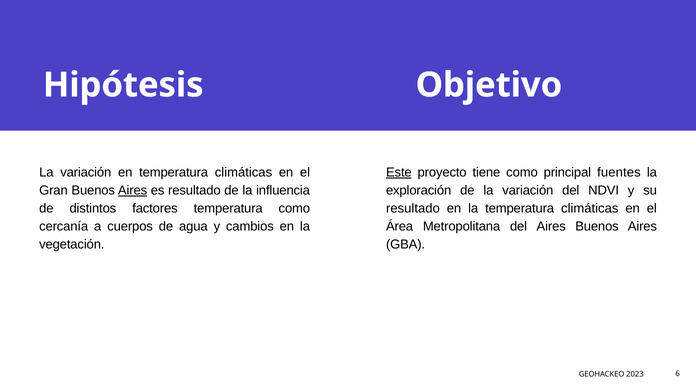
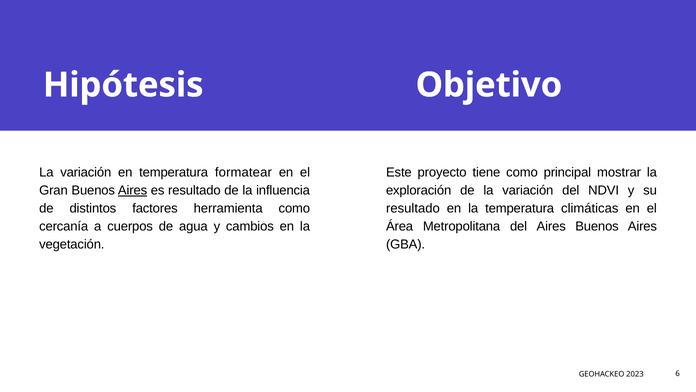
Este underline: present -> none
fuentes: fuentes -> mostrar
en temperatura climáticas: climáticas -> formatear
factores temperatura: temperatura -> herramienta
